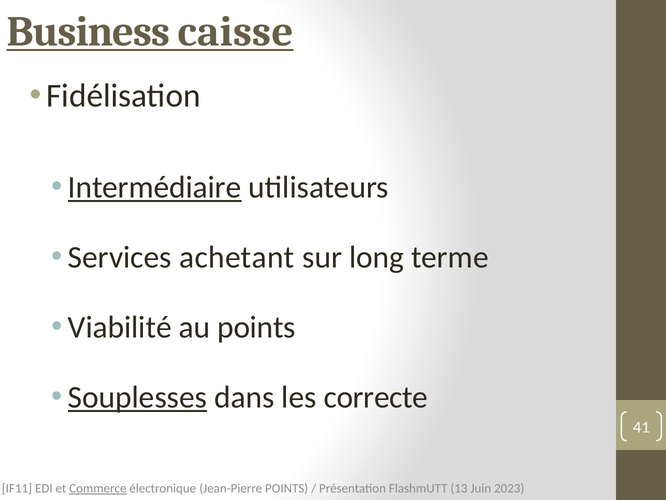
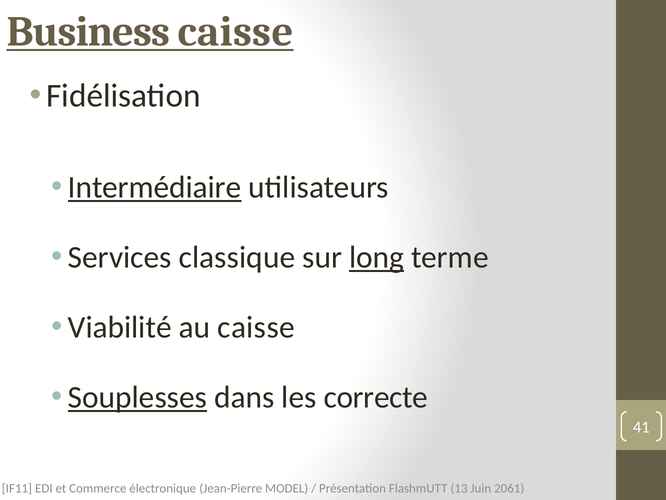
achetant: achetant -> classique
long underline: none -> present
au points: points -> caisse
Commerce underline: present -> none
Jean-Pierre POINTS: POINTS -> MODEL
2023: 2023 -> 2061
